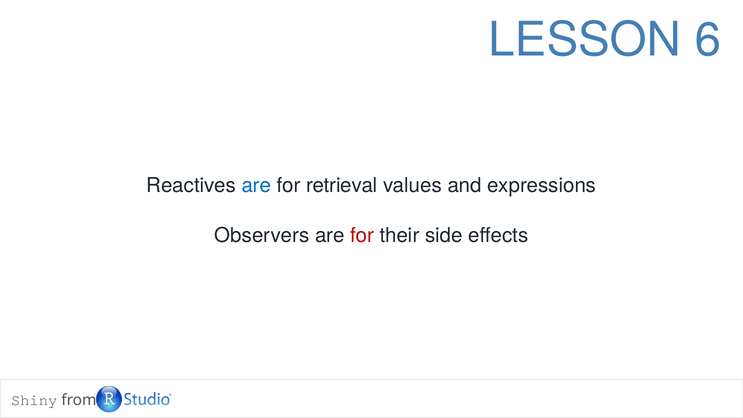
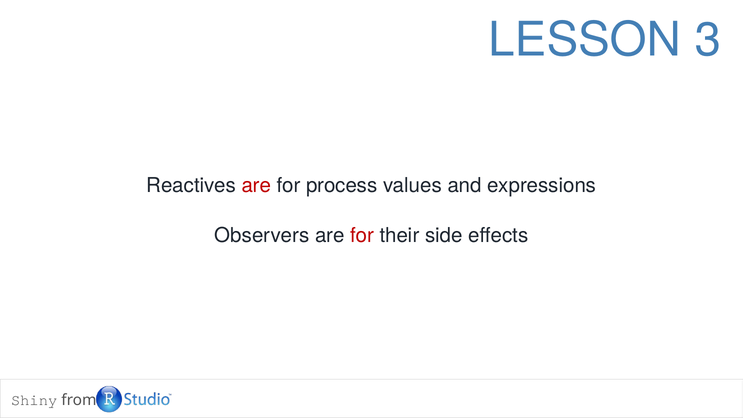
6: 6 -> 3
are at (256, 186) colour: blue -> red
retrieval: retrieval -> process
